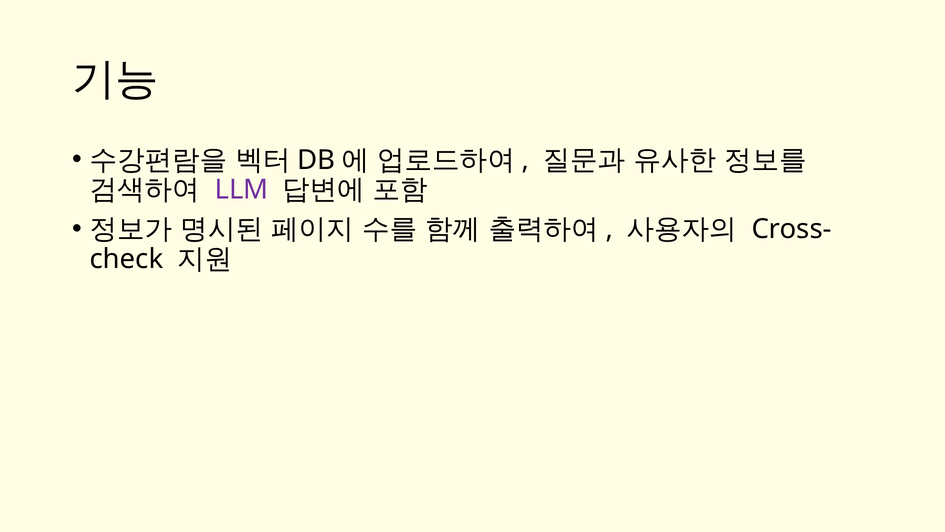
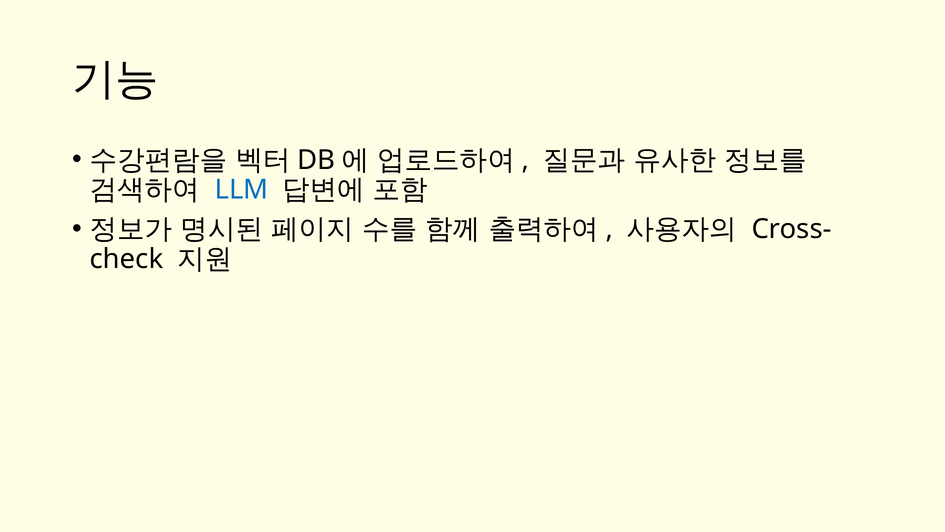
LLM colour: purple -> blue
